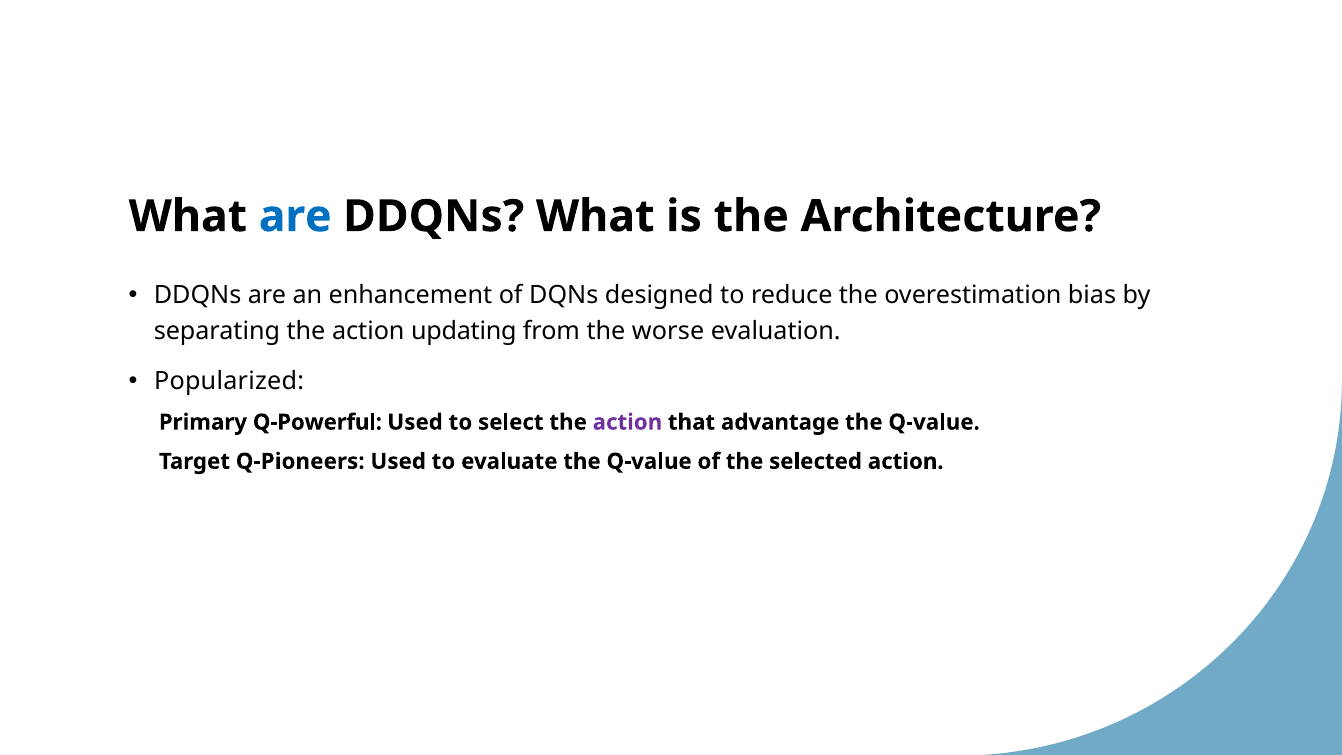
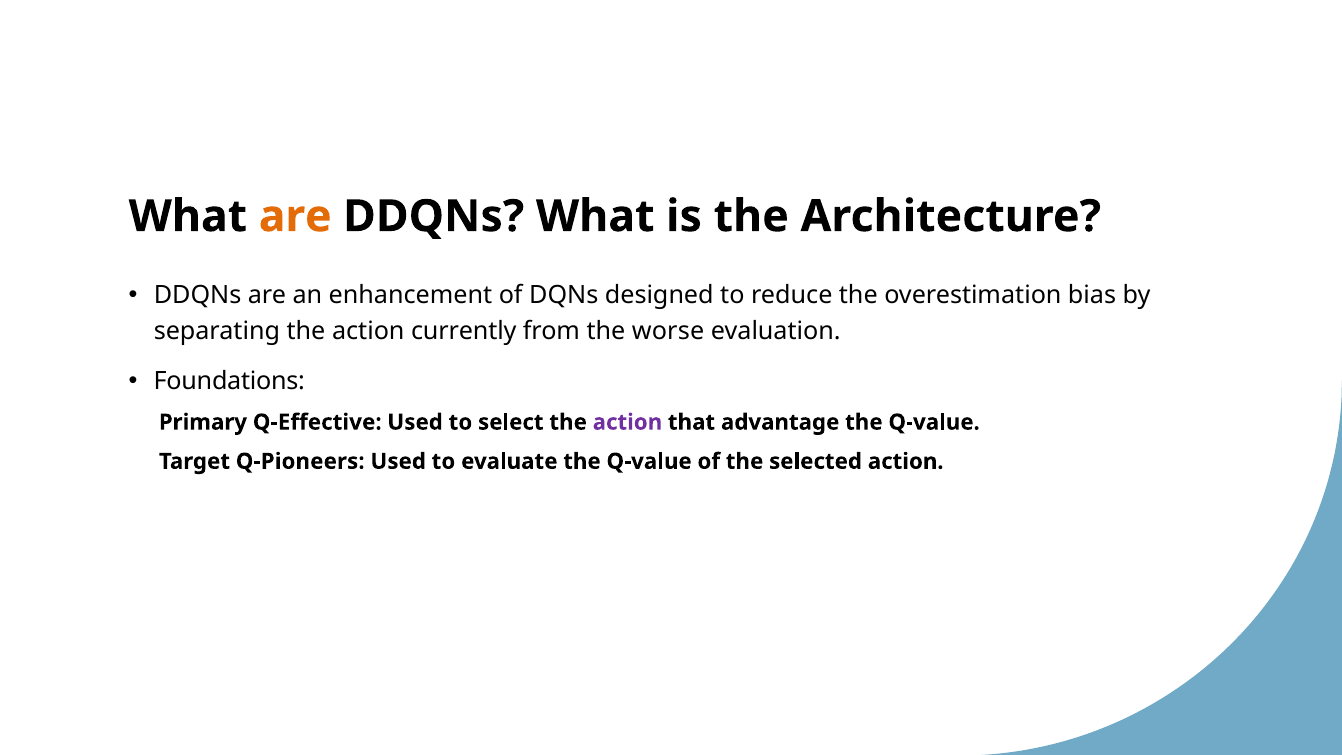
are at (295, 216) colour: blue -> orange
updating: updating -> currently
Popularized: Popularized -> Foundations
Q-Powerful: Q-Powerful -> Q-Effective
